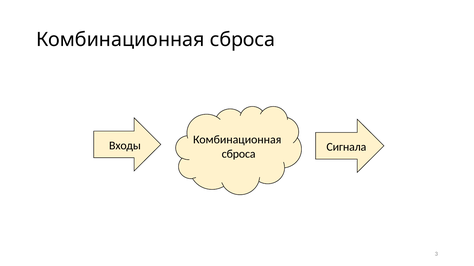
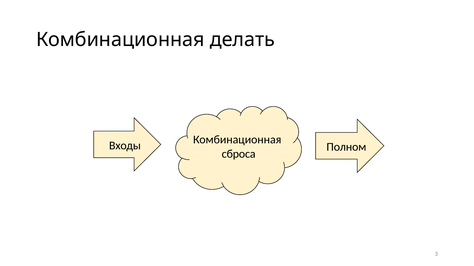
сброса at (242, 40): сброса -> делать
Сигнала: Сигнала -> Полном
